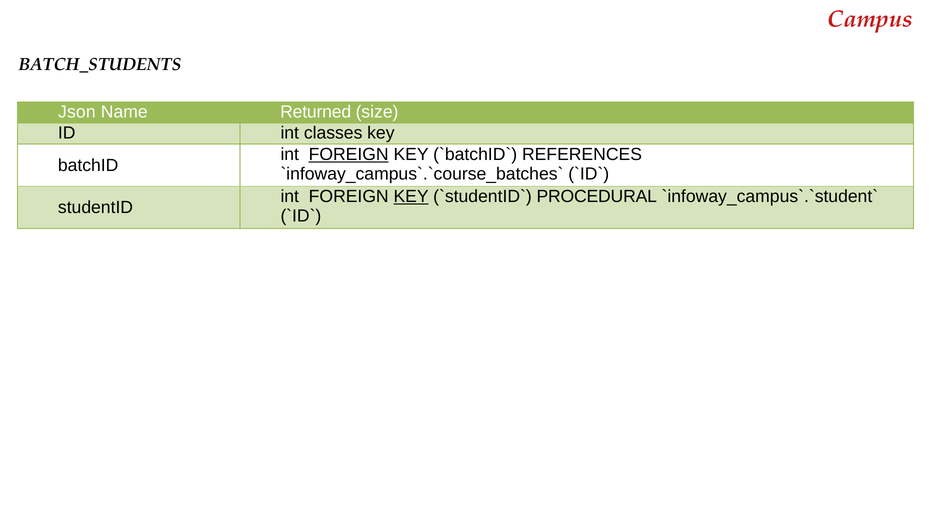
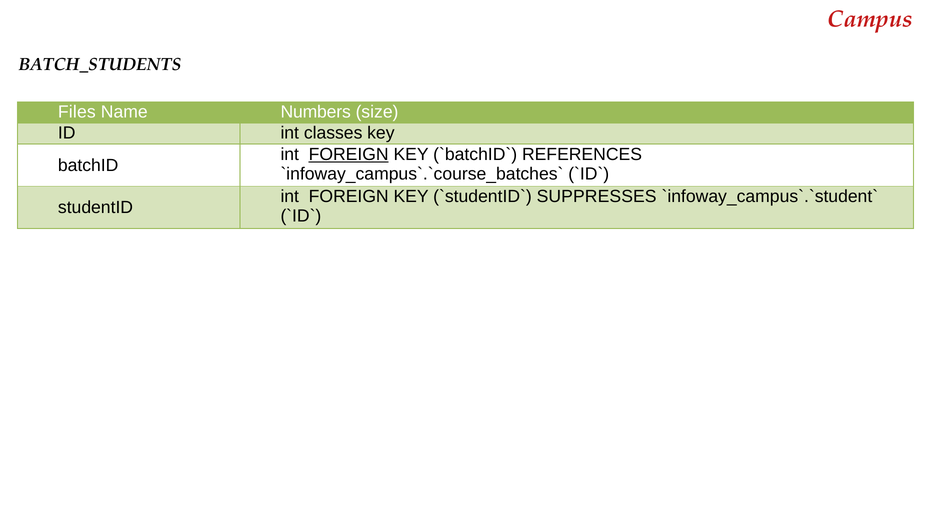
Json: Json -> Files
Returned: Returned -> Numbers
KEY at (411, 196) underline: present -> none
PROCEDURAL: PROCEDURAL -> SUPPRESSES
